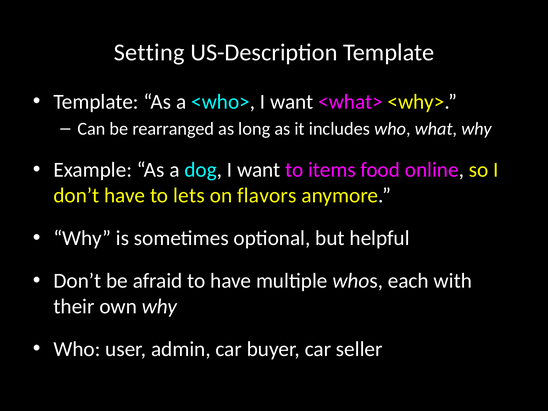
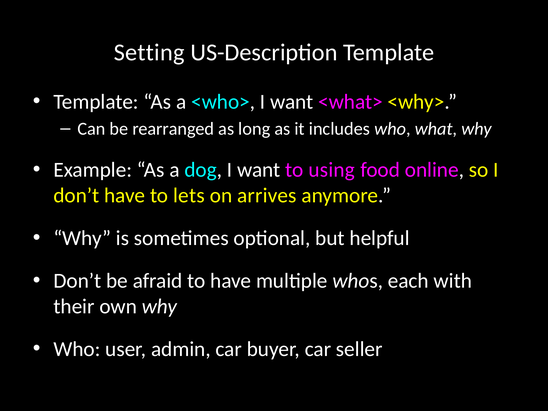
items: items -> using
flavors: flavors -> arrives
